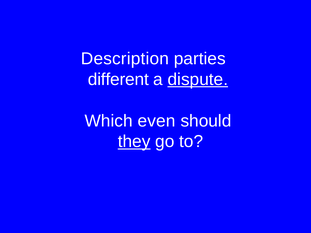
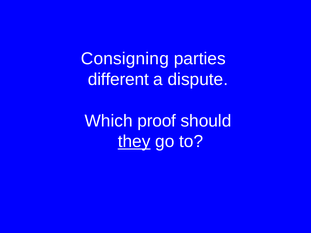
Description: Description -> Consigning
dispute underline: present -> none
even: even -> proof
